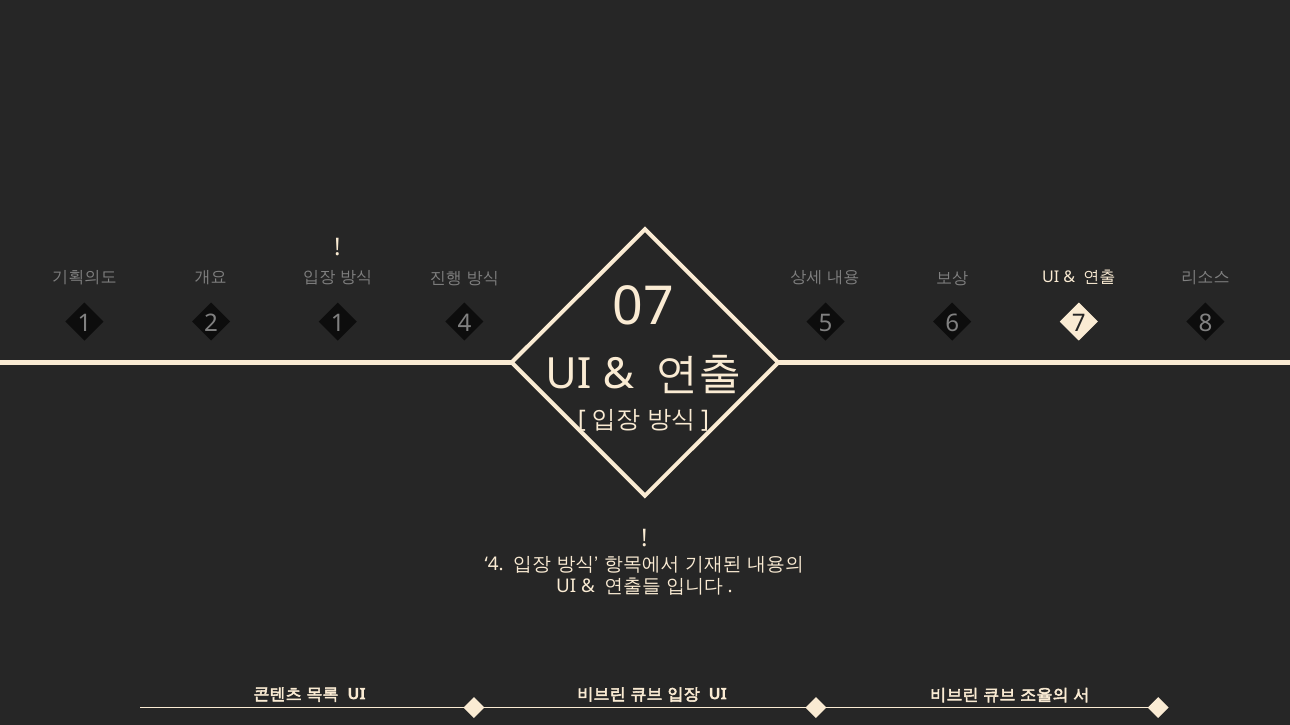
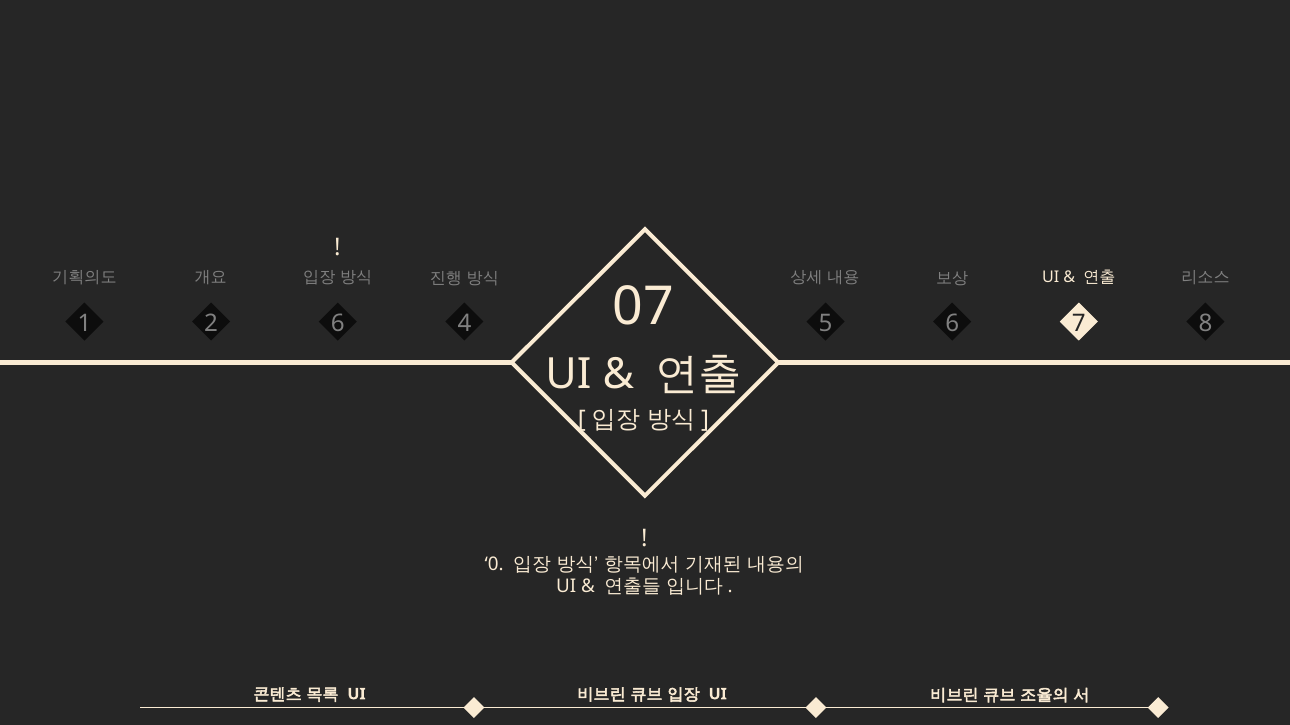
2 1: 1 -> 6
4 at (494, 564): 4 -> 0
